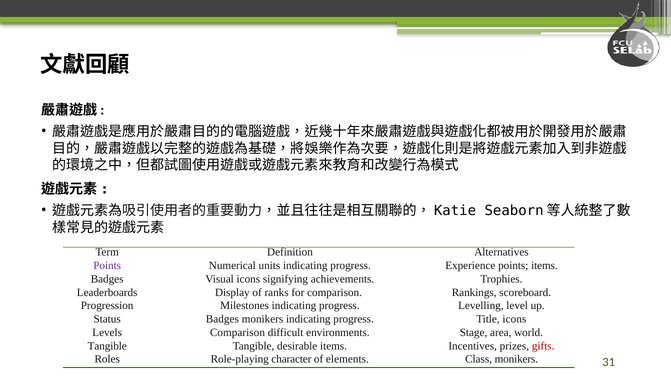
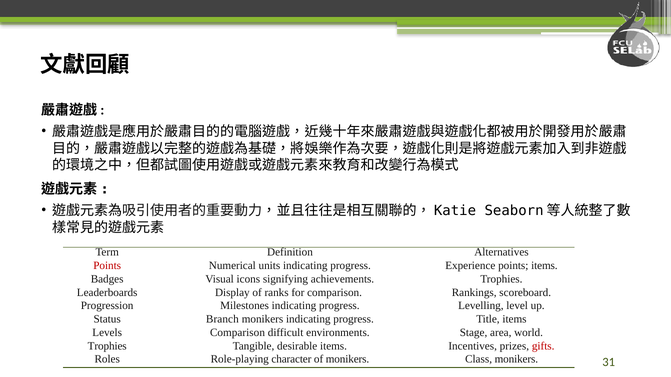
Points at (107, 266) colour: purple -> red
Status Badges: Badges -> Branch
Title icons: icons -> items
Tangible at (107, 346): Tangible -> Trophies
of elements: elements -> monikers
